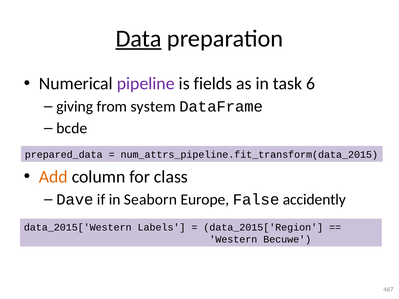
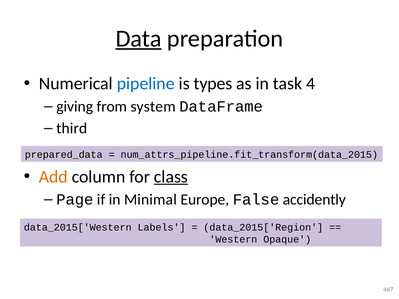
pipeline colour: purple -> blue
fields: fields -> types
6: 6 -> 4
bcde: bcde -> third
class underline: none -> present
Dave: Dave -> Page
Seaborn: Seaborn -> Minimal
Becuwe: Becuwe -> Opaque
